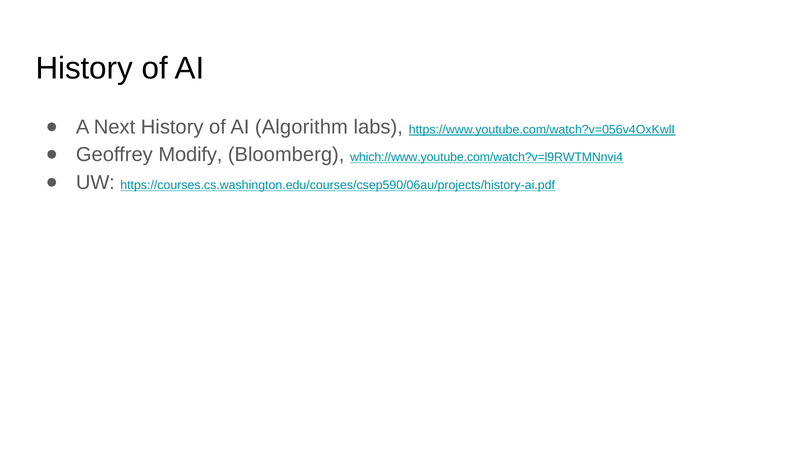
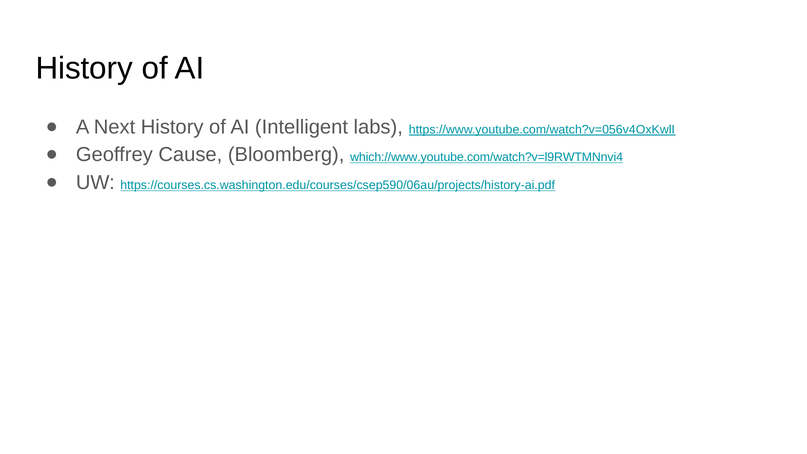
Algorithm: Algorithm -> Intelligent
Modify: Modify -> Cause
